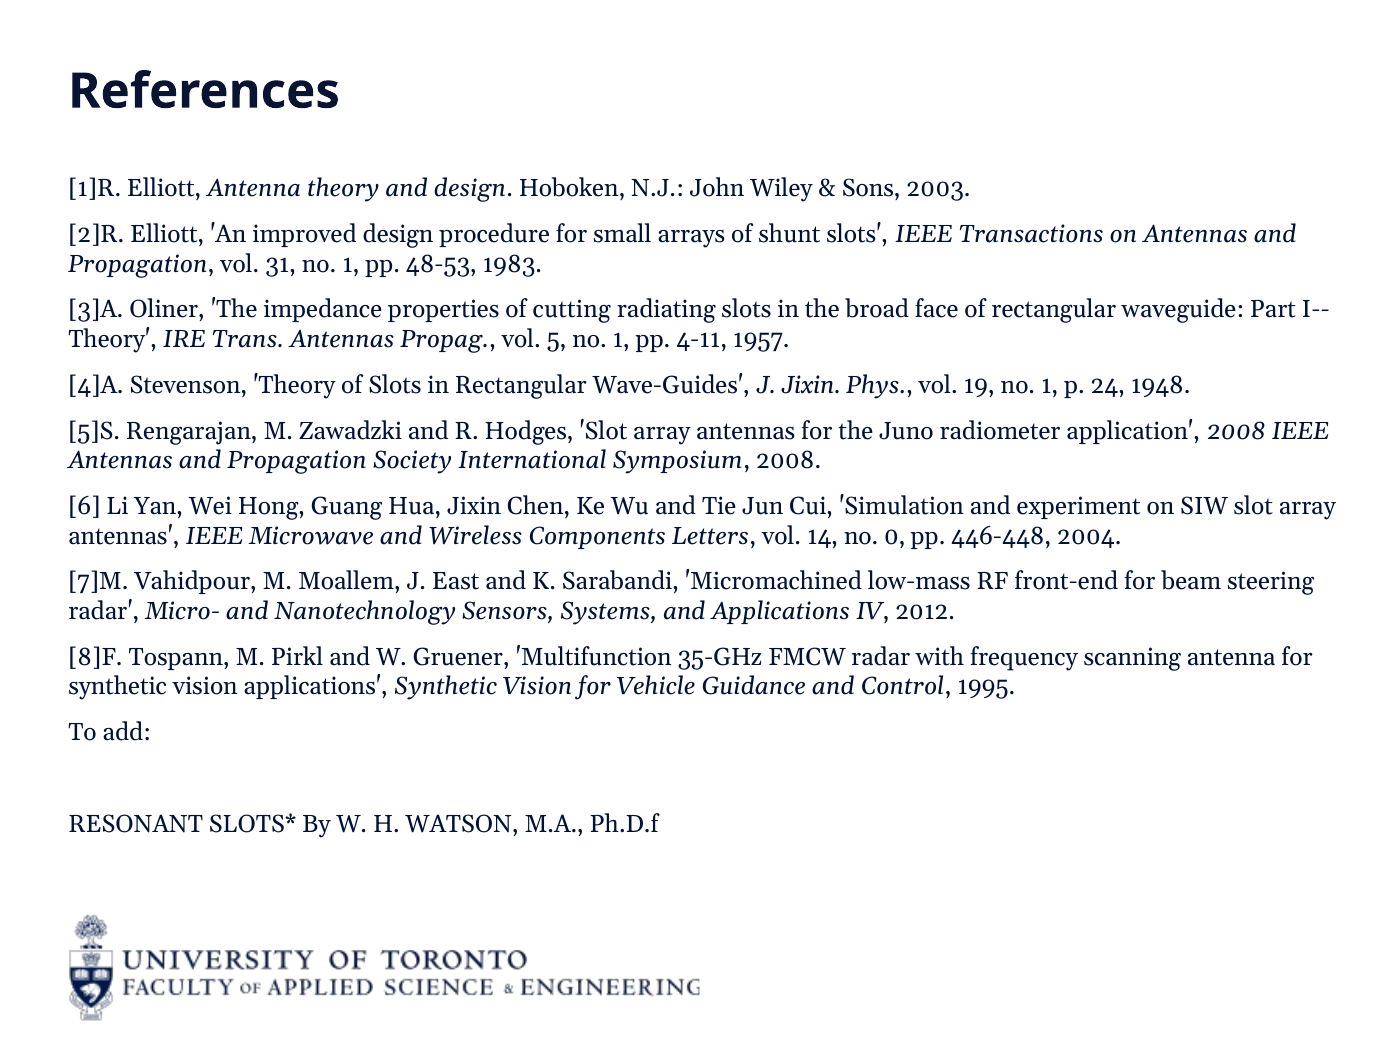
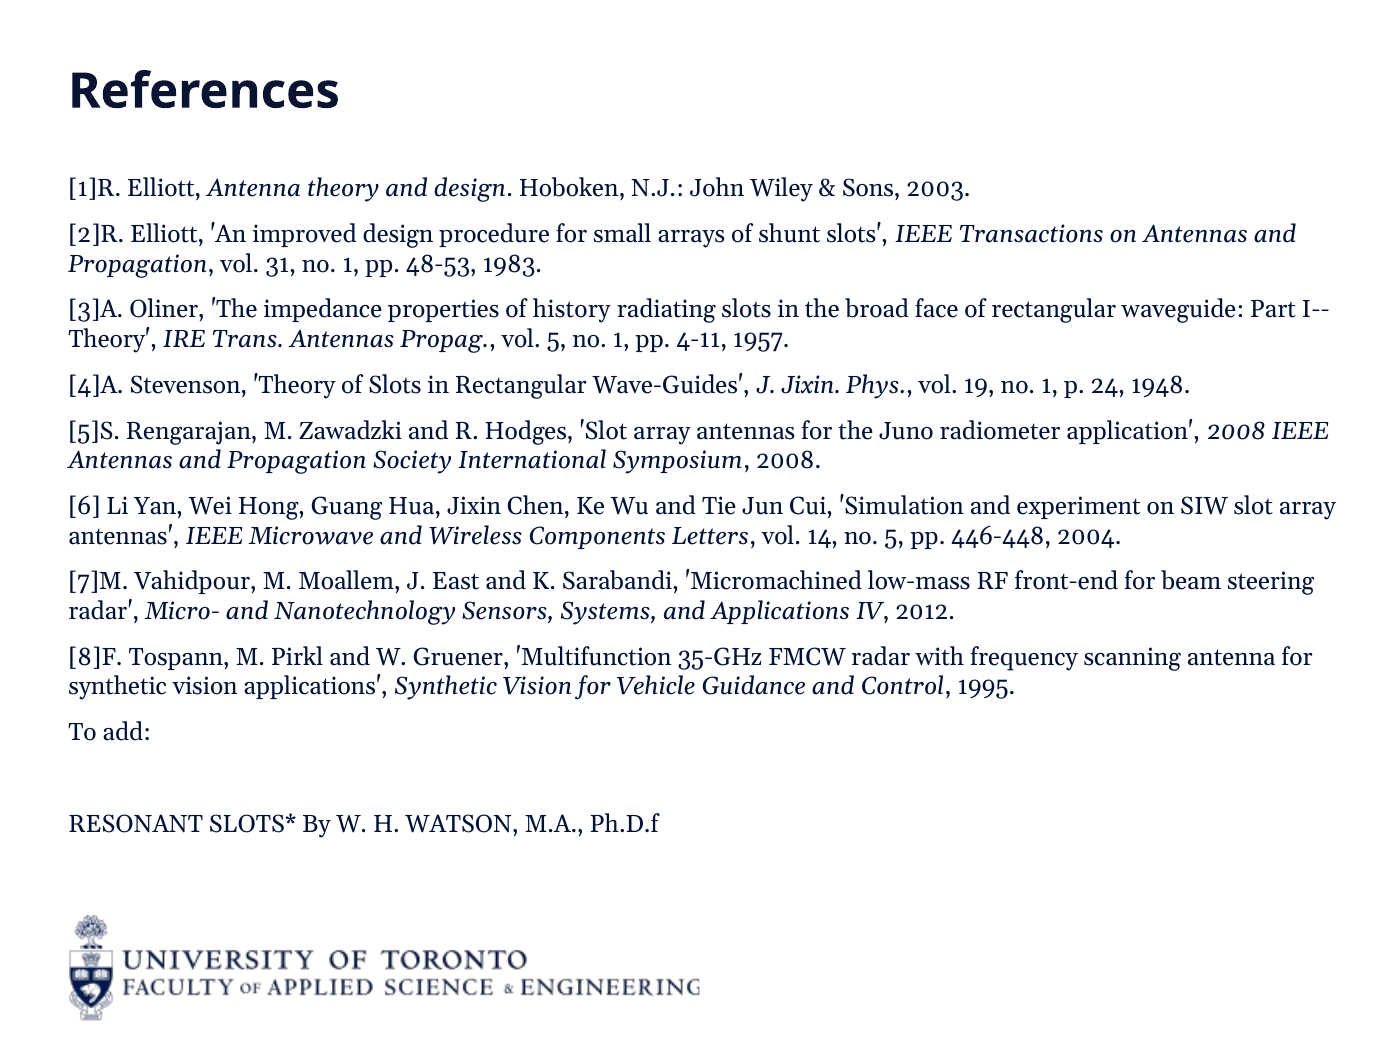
cutting: cutting -> history
no 0: 0 -> 5
